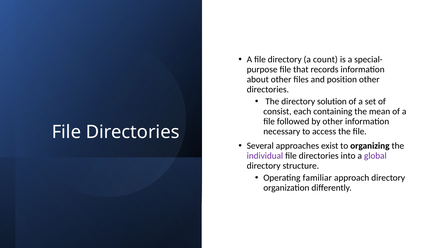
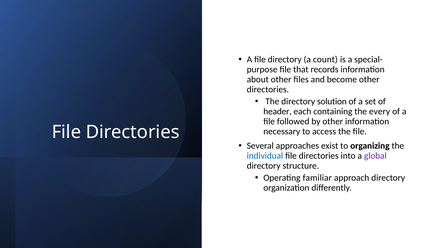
position: position -> become
consist: consist -> header
mean: mean -> every
individual colour: purple -> blue
